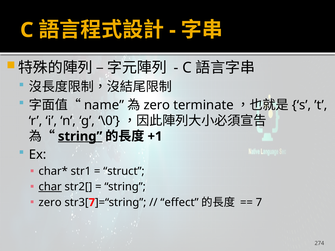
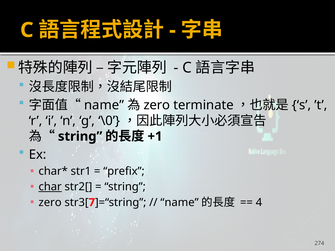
string at (80, 136) underline: present -> none
struct: struct -> prefix
effect at (180, 203): effect -> name
7 at (259, 203): 7 -> 4
